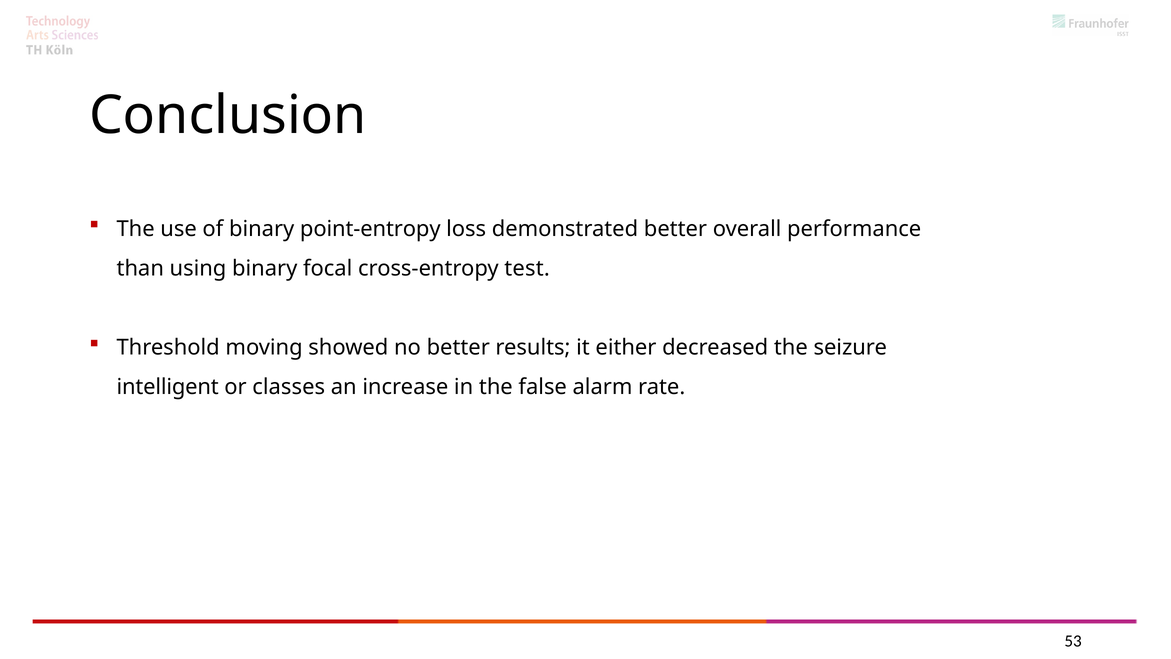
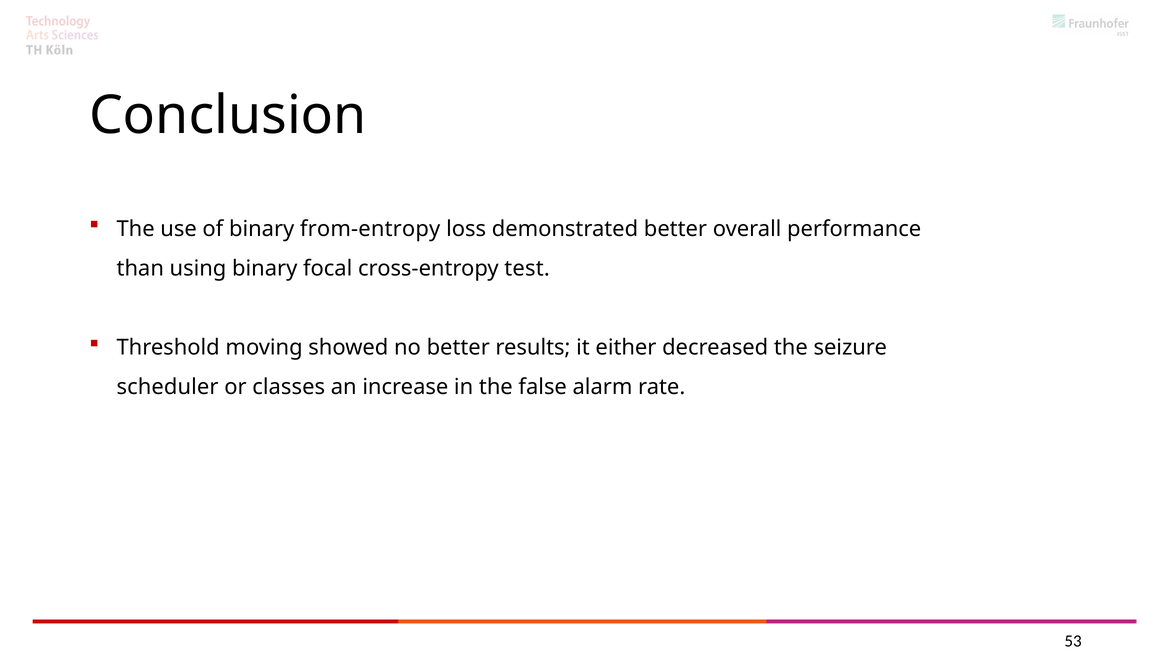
point-entropy: point-entropy -> from-entropy
intelligent: intelligent -> scheduler
